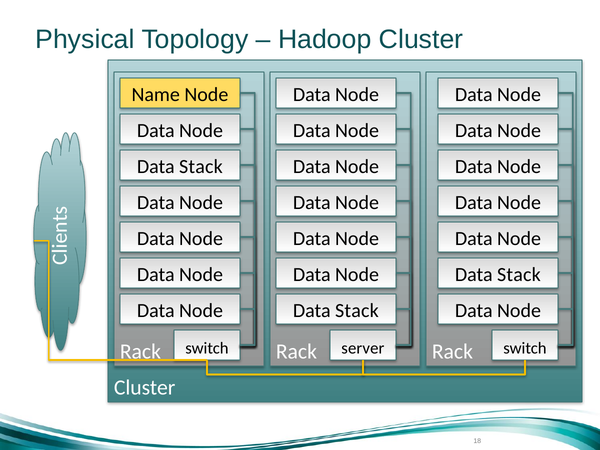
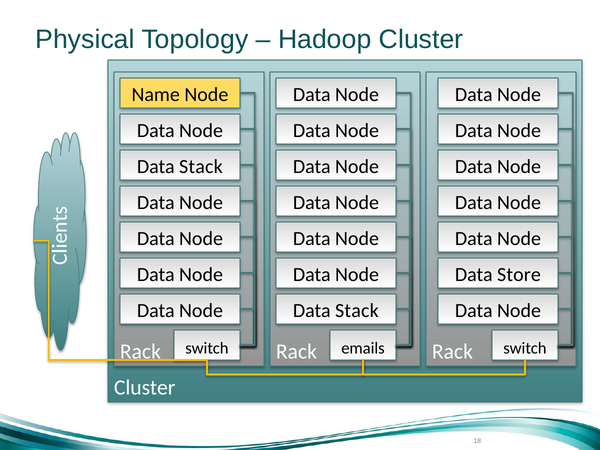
Stack at (519, 274): Stack -> Store
server: server -> emails
